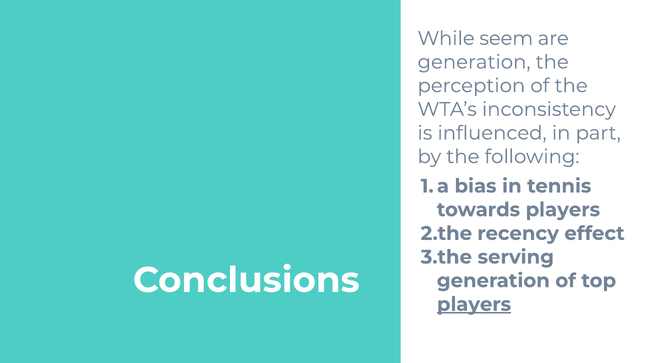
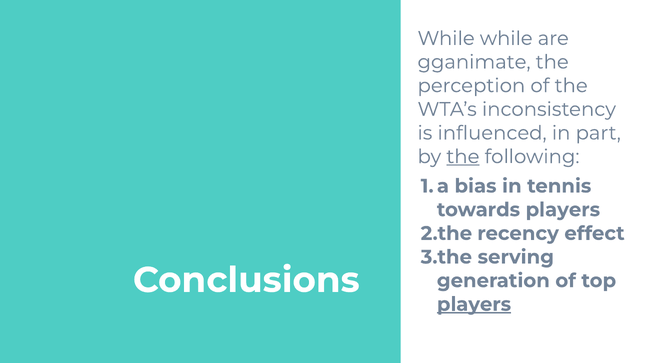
While seem: seem -> while
generation at (474, 62): generation -> gganimate
the at (463, 157) underline: none -> present
